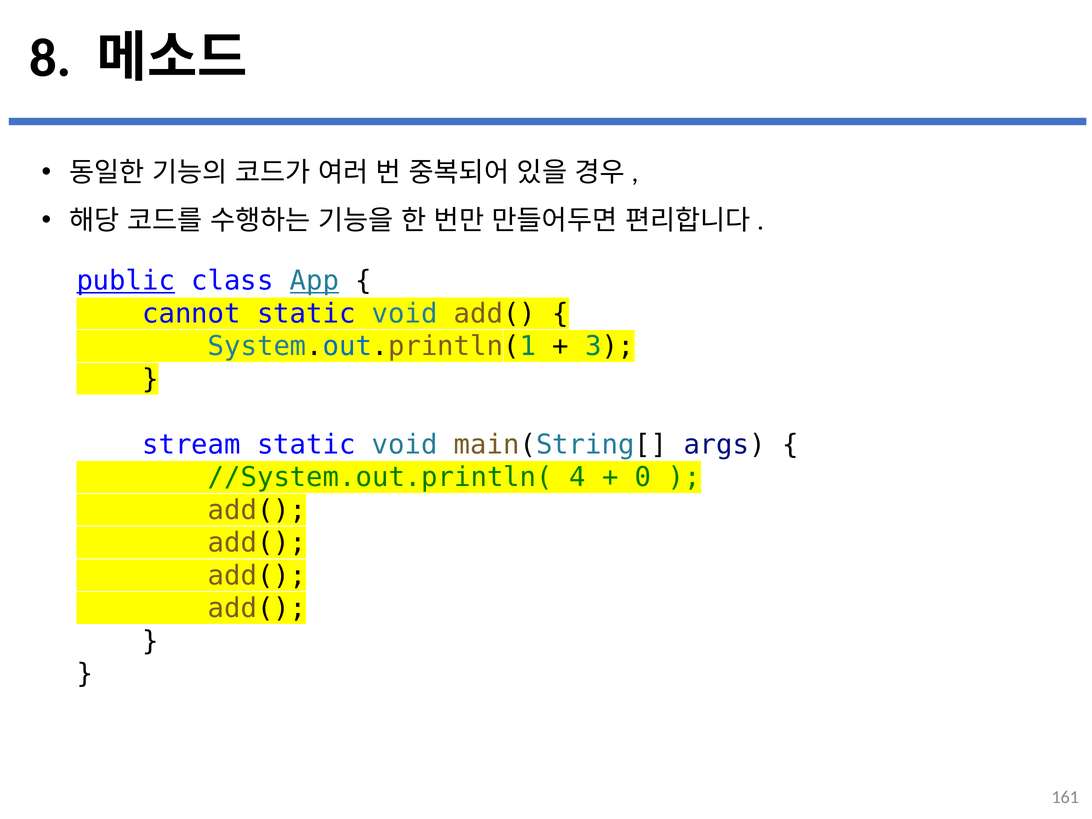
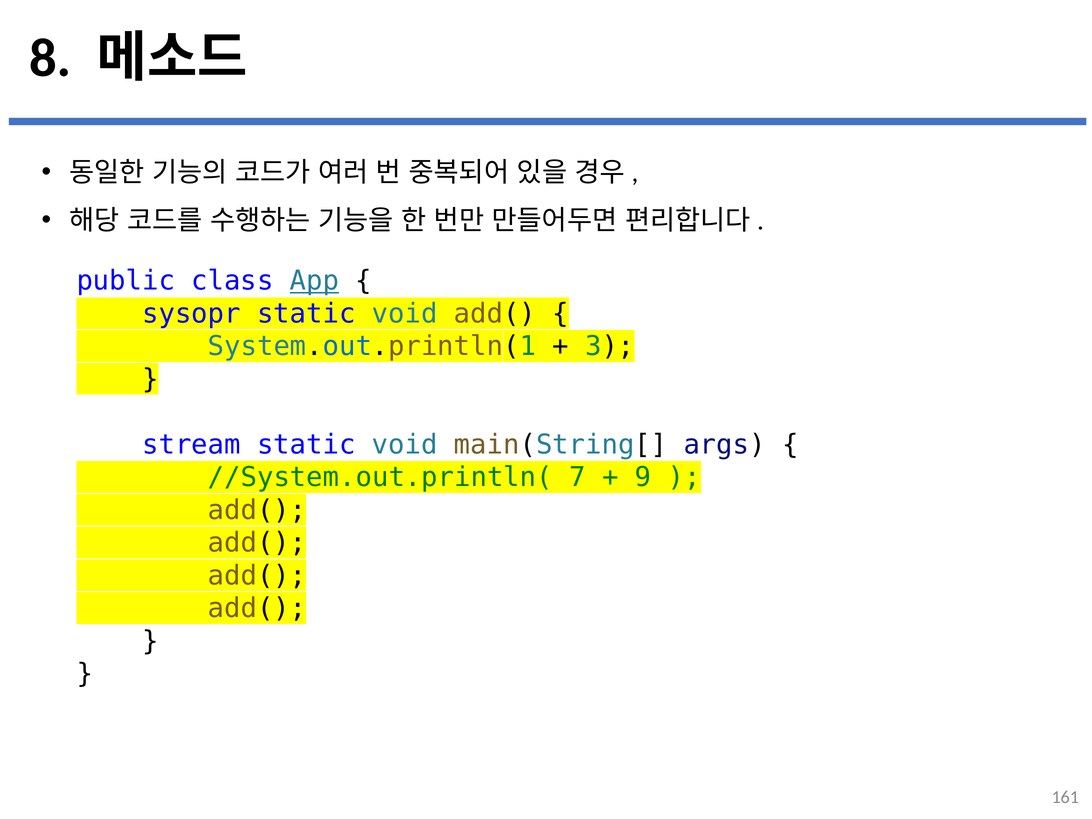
public underline: present -> none
cannot: cannot -> sysopr
4: 4 -> 7
0: 0 -> 9
